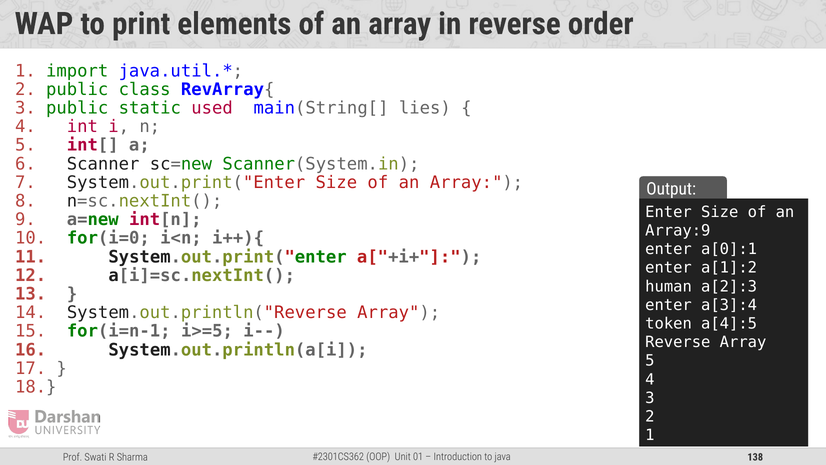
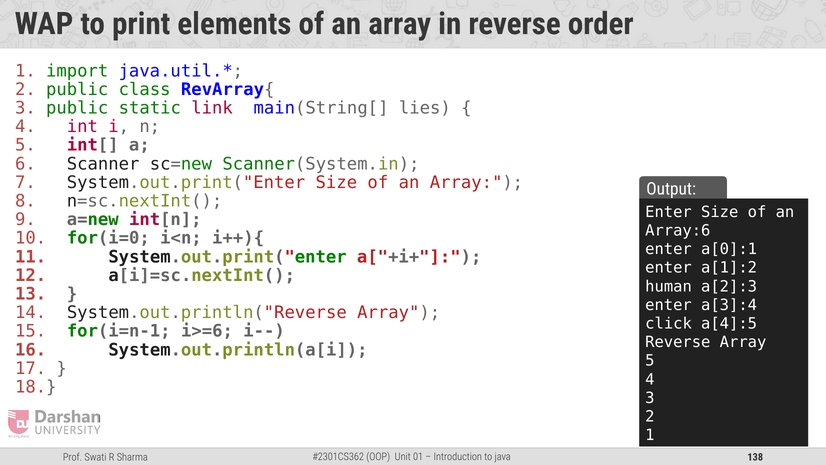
used: used -> link
Array:9: Array:9 -> Array:6
token: token -> click
i>=5: i>=5 -> i>=6
